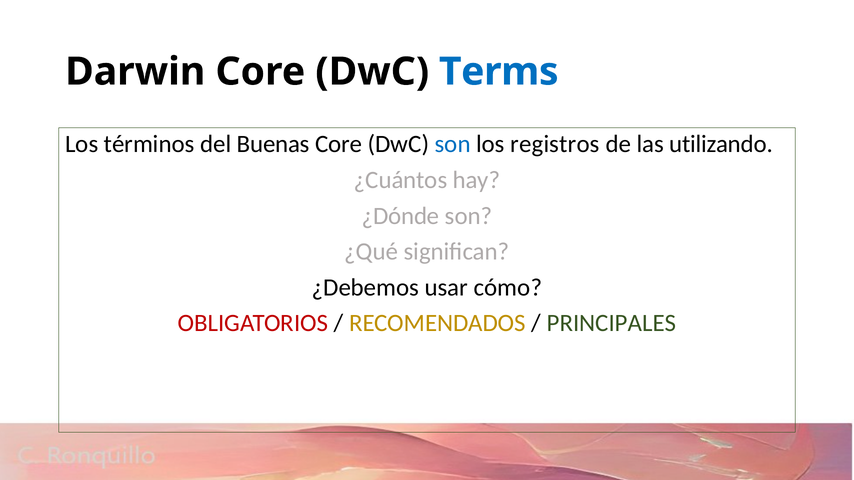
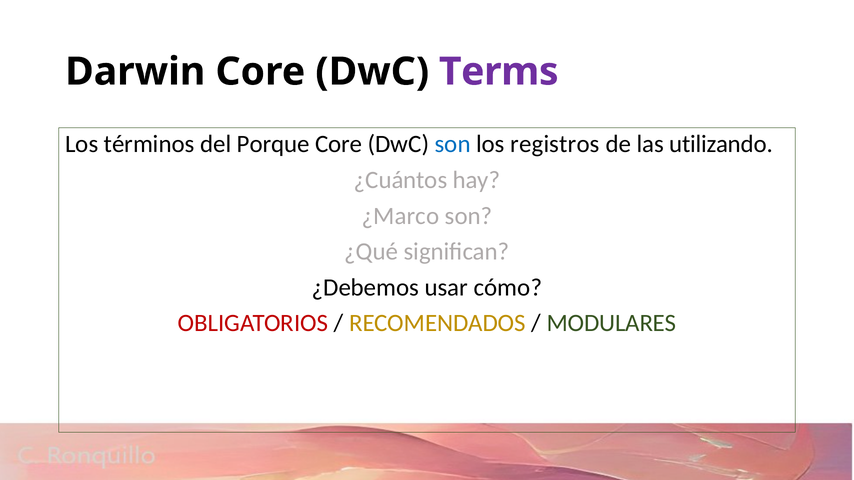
Terms colour: blue -> purple
Buenas: Buenas -> Porque
¿Dónde: ¿Dónde -> ¿Marco
PRINCIPALES: PRINCIPALES -> MODULARES
